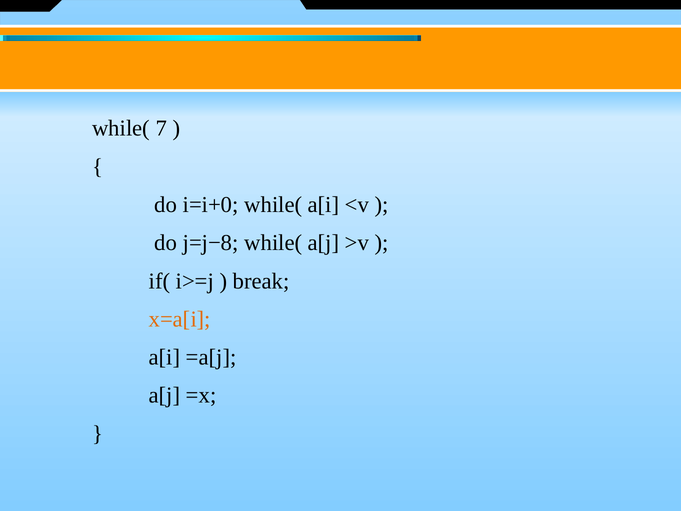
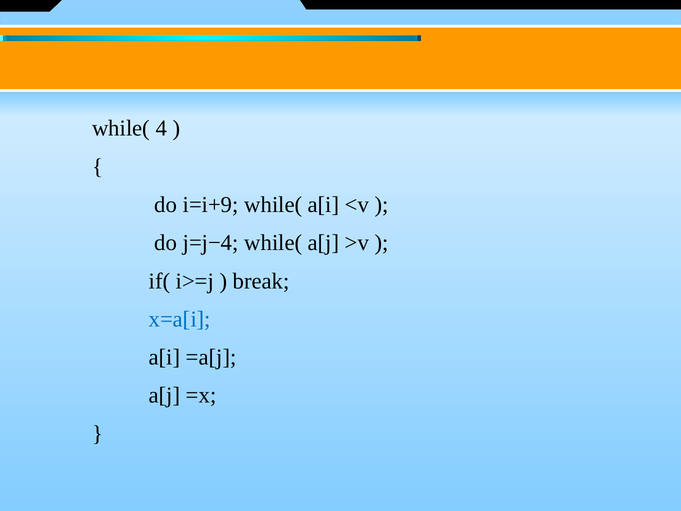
7: 7 -> 4
i=i+0: i=i+0 -> i=i+9
j=j−8: j=j−8 -> j=j−4
x=a[i colour: orange -> blue
